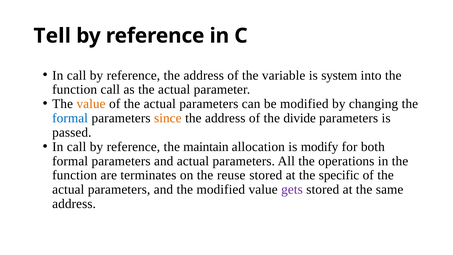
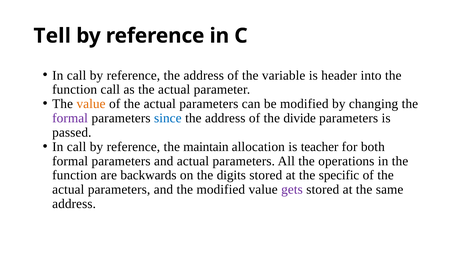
system: system -> header
formal at (70, 118) colour: blue -> purple
since colour: orange -> blue
modify: modify -> teacher
terminates: terminates -> backwards
reuse: reuse -> digits
